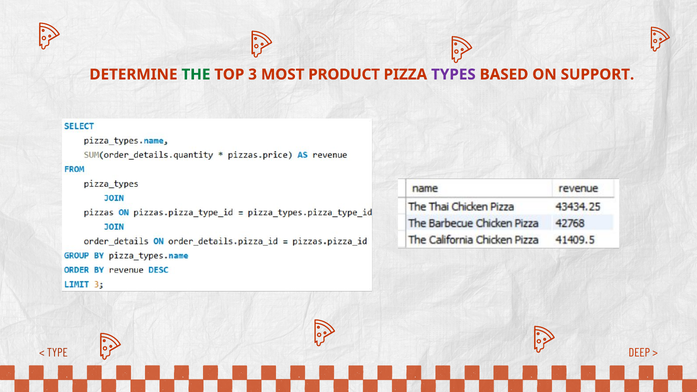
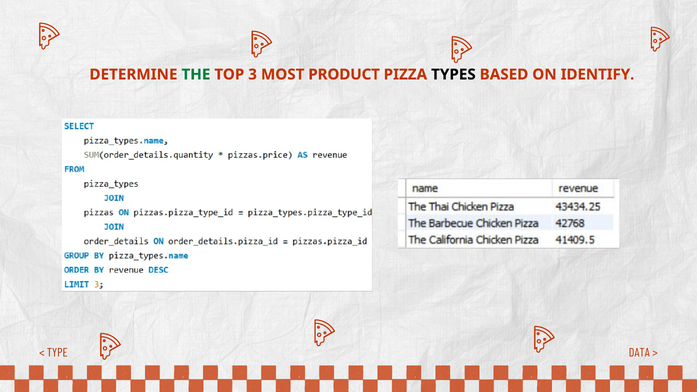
TYPES colour: purple -> black
SUPPORT: SUPPORT -> IDENTIFY
DEEP: DEEP -> DATA
